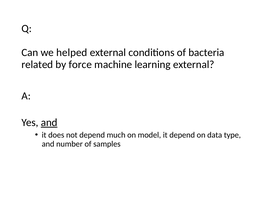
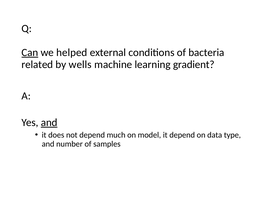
Can underline: none -> present
force: force -> wells
learning external: external -> gradient
